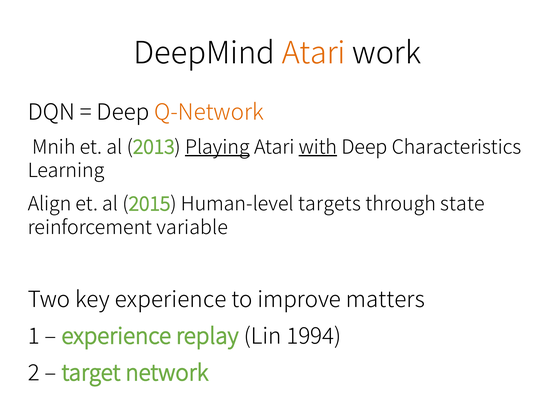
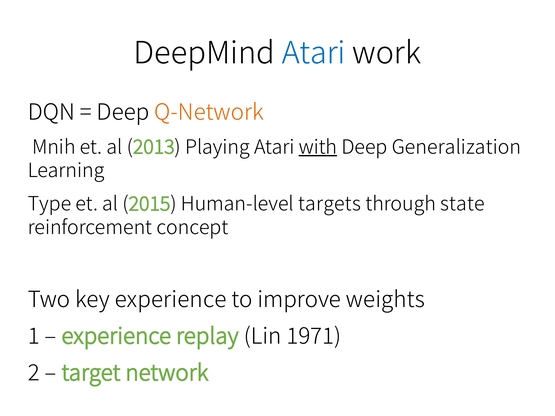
Atari at (314, 53) colour: orange -> blue
Playing underline: present -> none
Characteristics: Characteristics -> Generalization
Align: Align -> Type
variable: variable -> concept
matters: matters -> weights
1994: 1994 -> 1971
